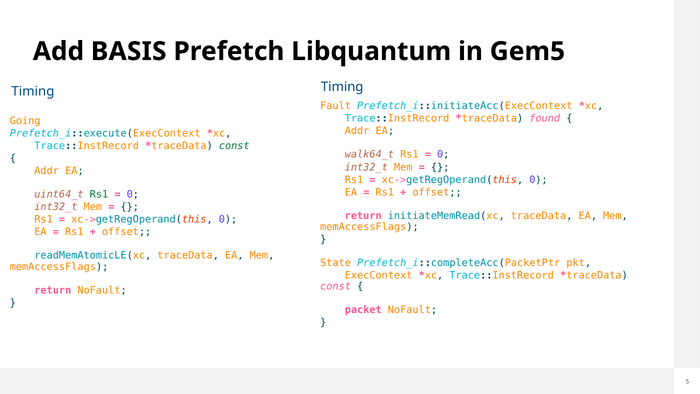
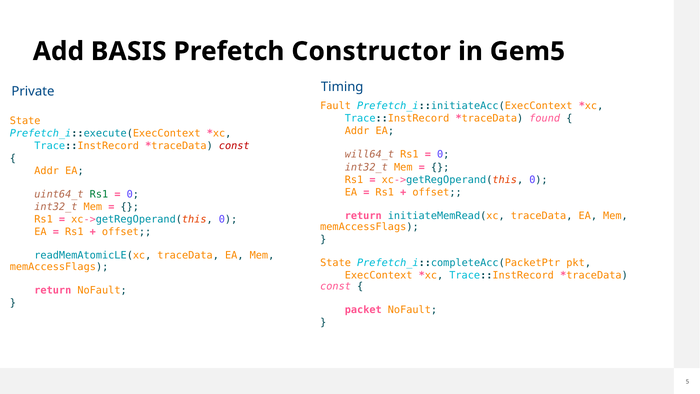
Libquantum: Libquantum -> Constructor
Timing at (33, 91): Timing -> Private
Going at (25, 121): Going -> State
const at (234, 146) colour: green -> red
walk64_t: walk64_t -> will64_t
